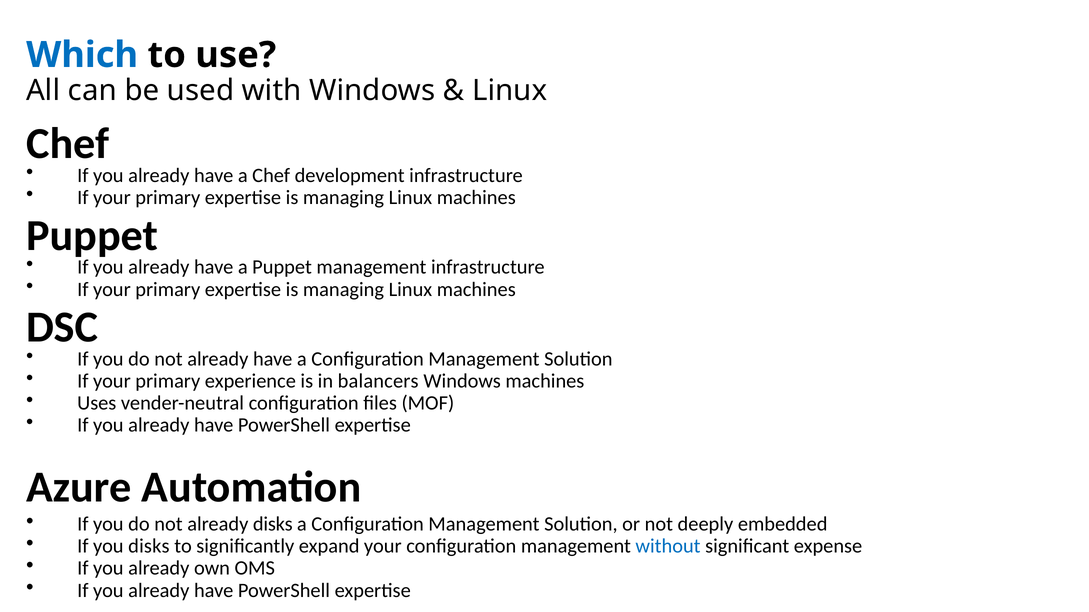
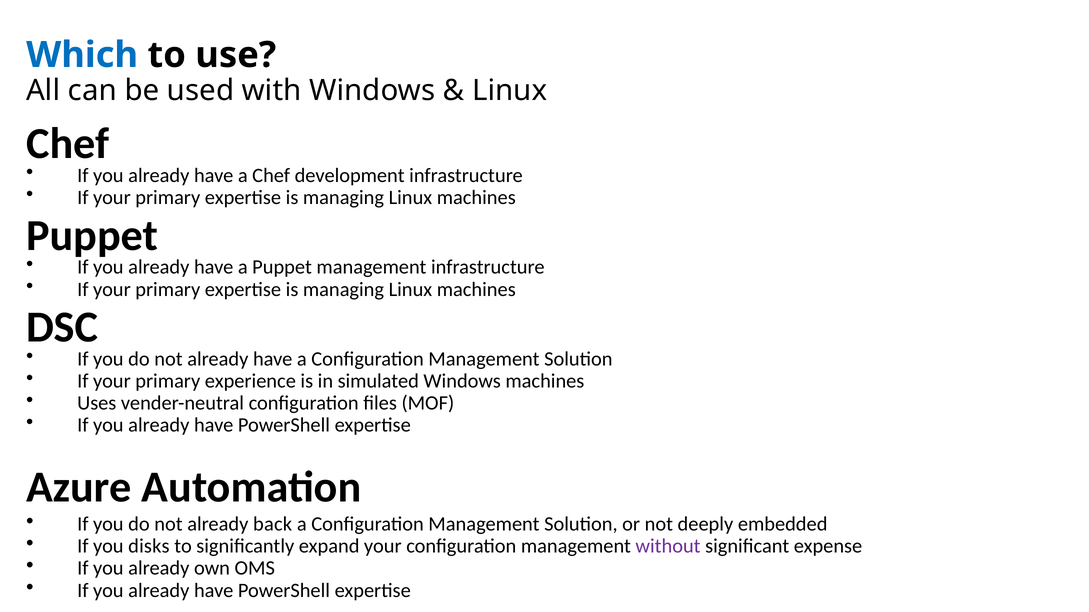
balancers: balancers -> simulated
already disks: disks -> back
without colour: blue -> purple
